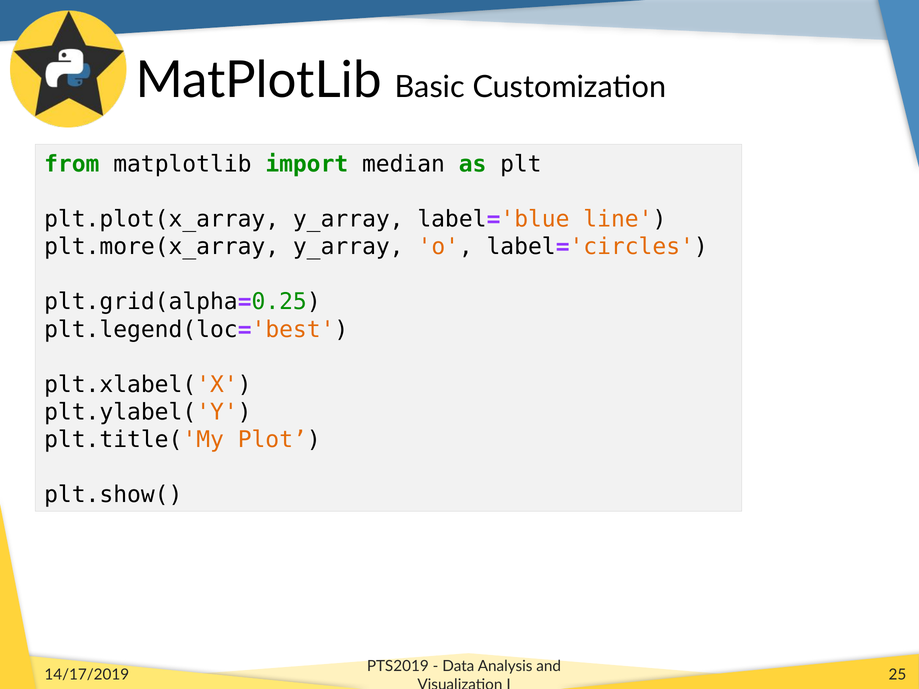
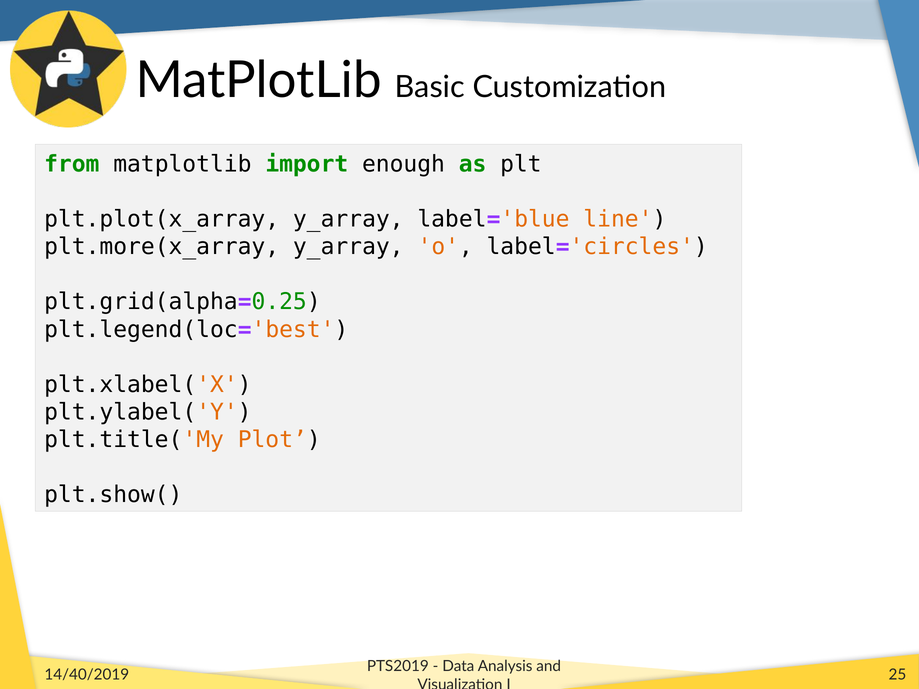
median: median -> enough
14/17/2019: 14/17/2019 -> 14/40/2019
